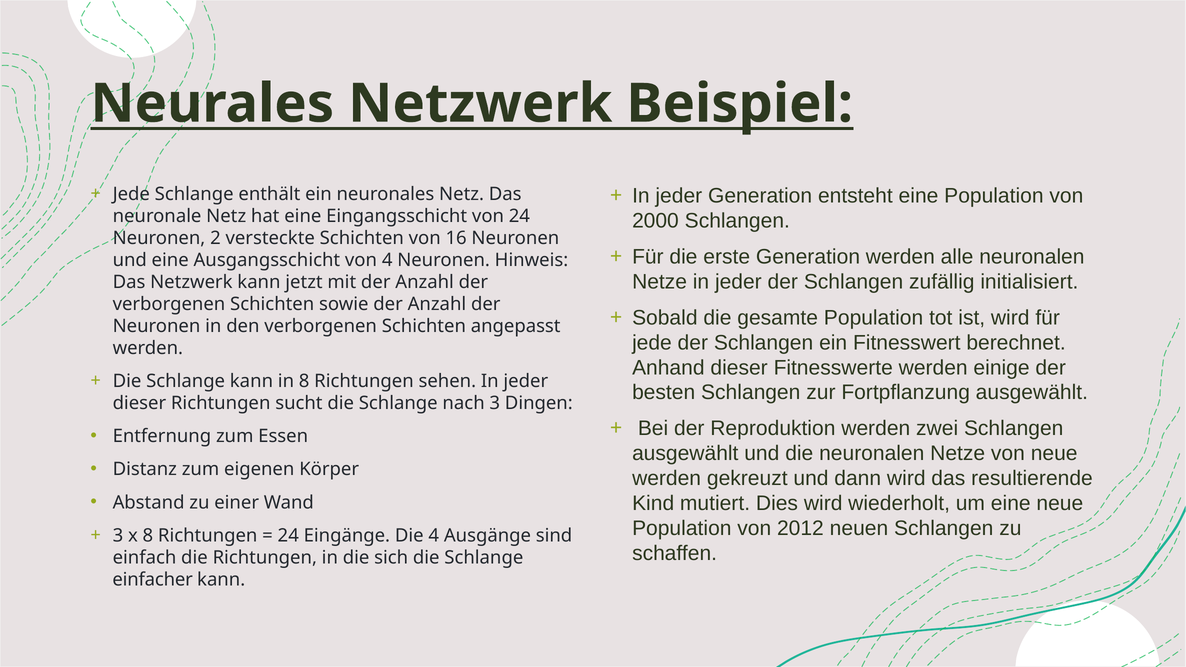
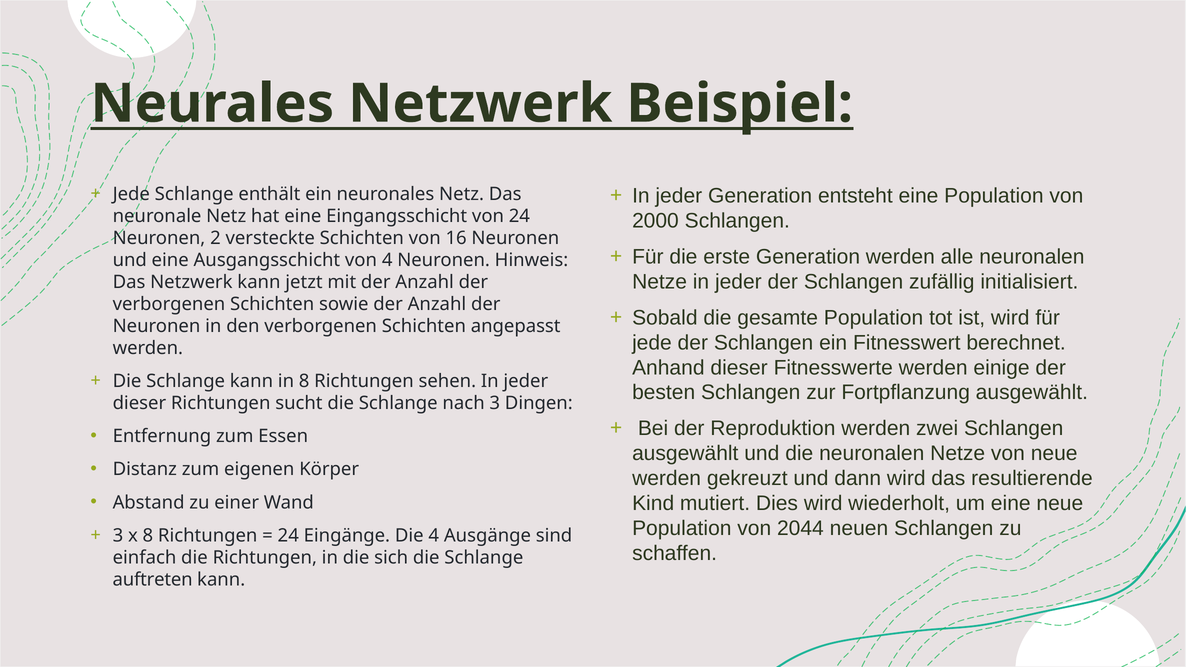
2012: 2012 -> 2044
einfacher: einfacher -> auftreten
